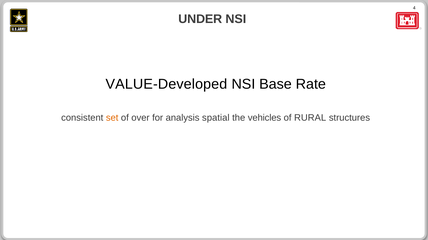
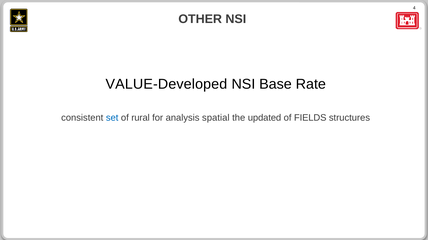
UNDER: UNDER -> OTHER
set colour: orange -> blue
over: over -> rural
vehicles: vehicles -> updated
RURAL: RURAL -> FIELDS
